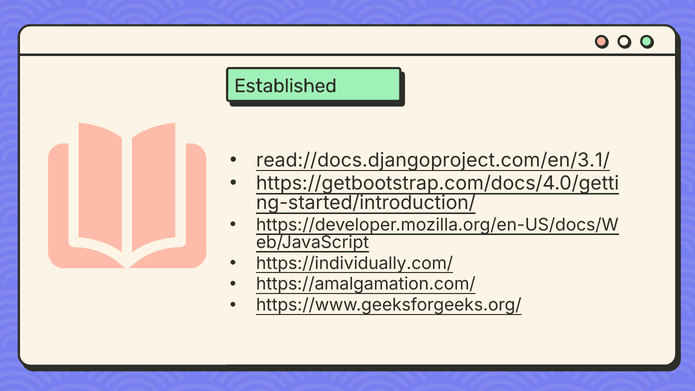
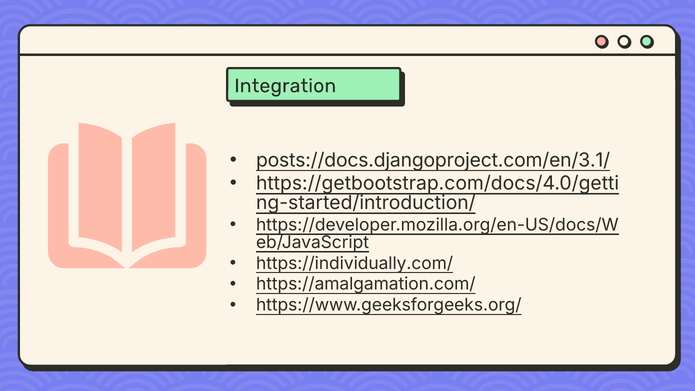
Established: Established -> Integration
read://docs.djangoproject.com/en/3.1/: read://docs.djangoproject.com/en/3.1/ -> posts://docs.djangoproject.com/en/3.1/
